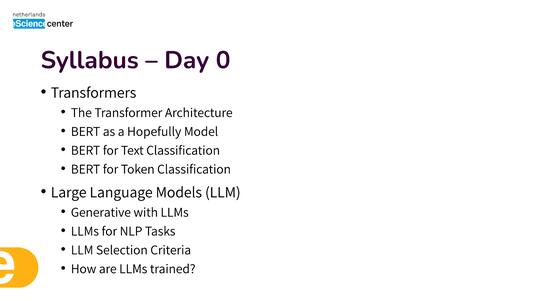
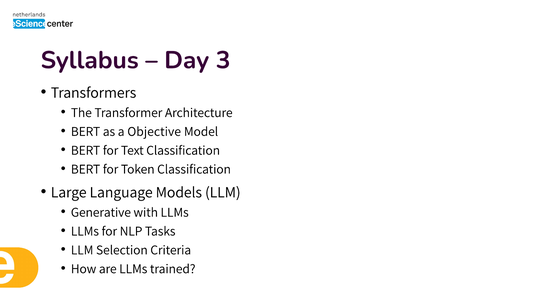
0: 0 -> 3
Hopefully: Hopefully -> Objective
